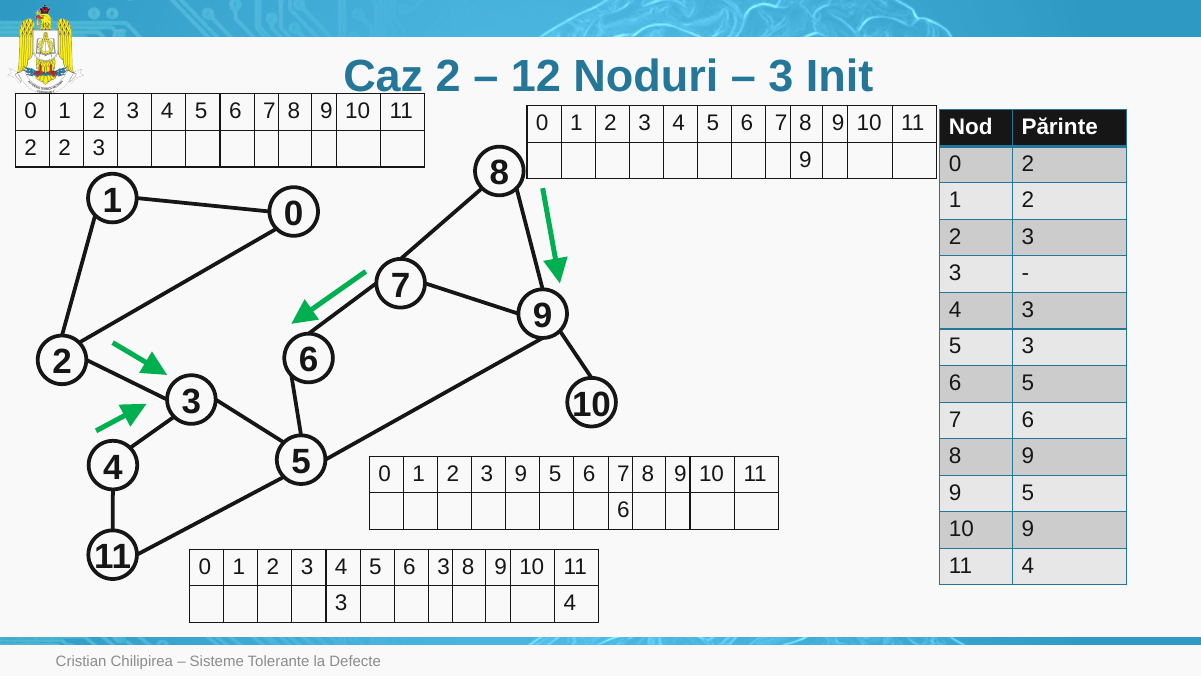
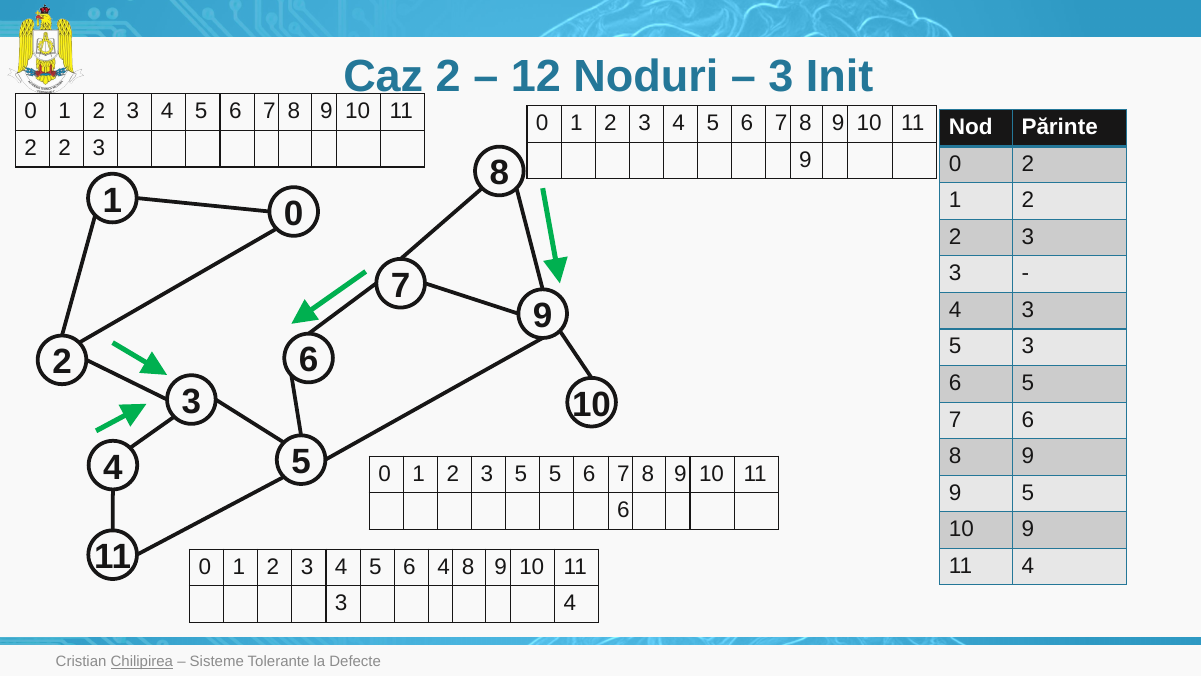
2 3 9: 9 -> 5
6 3: 3 -> 4
Chilipirea underline: none -> present
